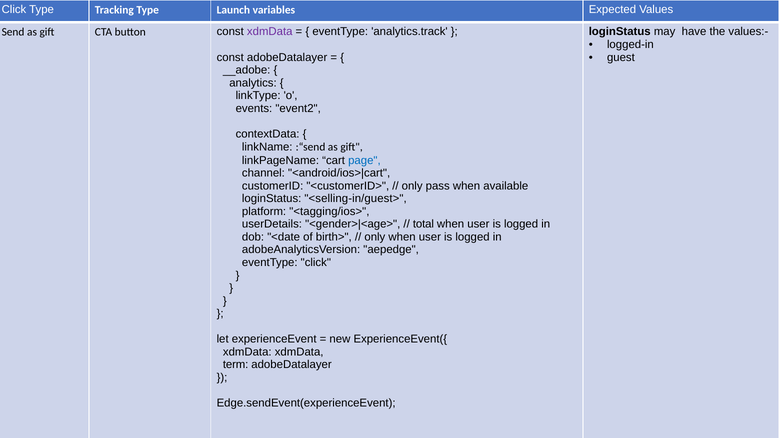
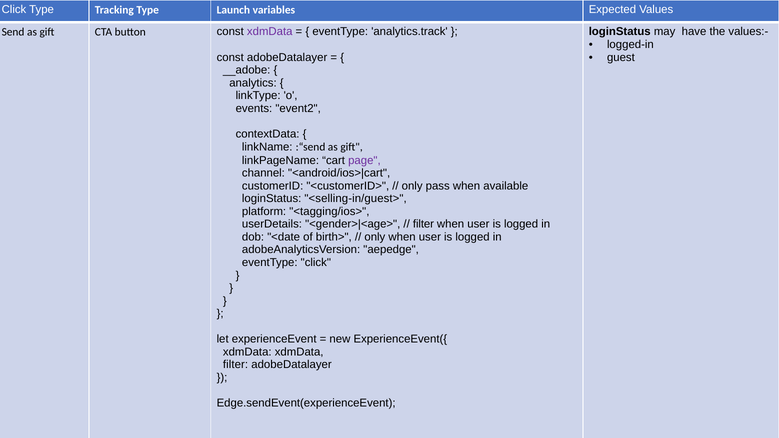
page colour: blue -> purple
total at (423, 224): total -> filter
term at (236, 365): term -> filter
